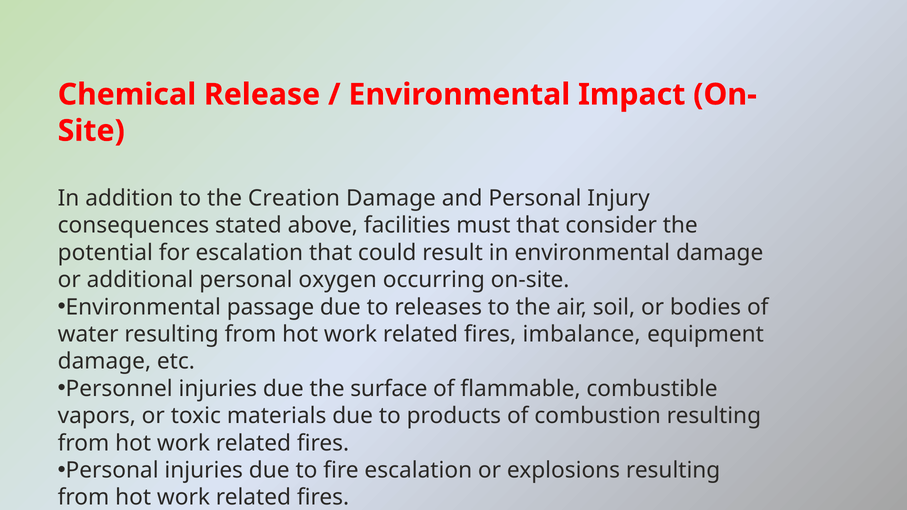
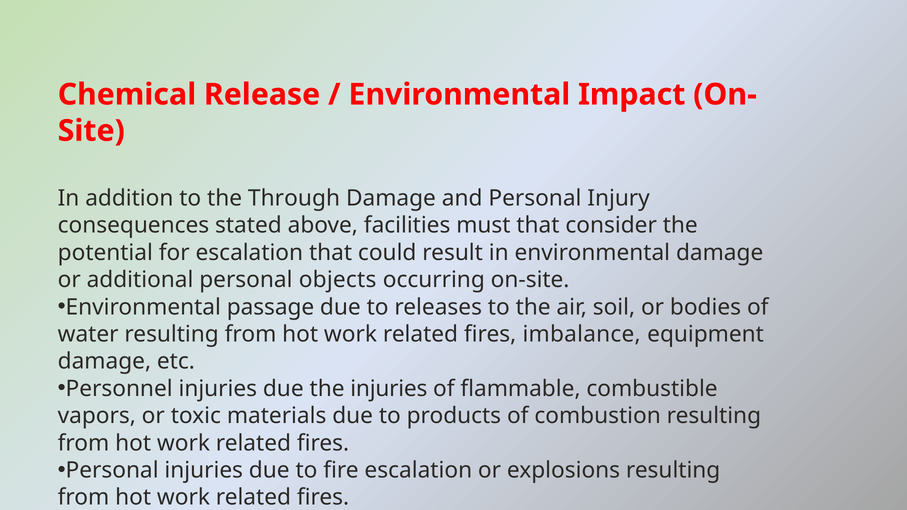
Creation: Creation -> Through
oxygen: oxygen -> objects
the surface: surface -> injuries
